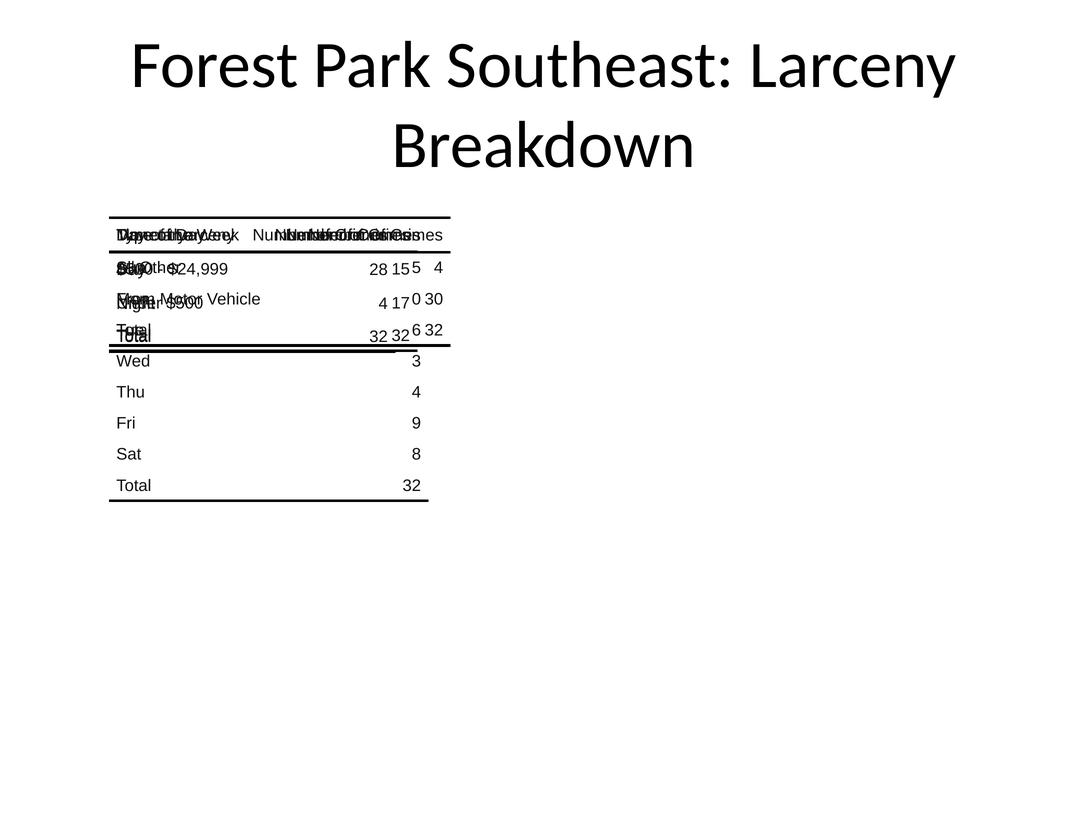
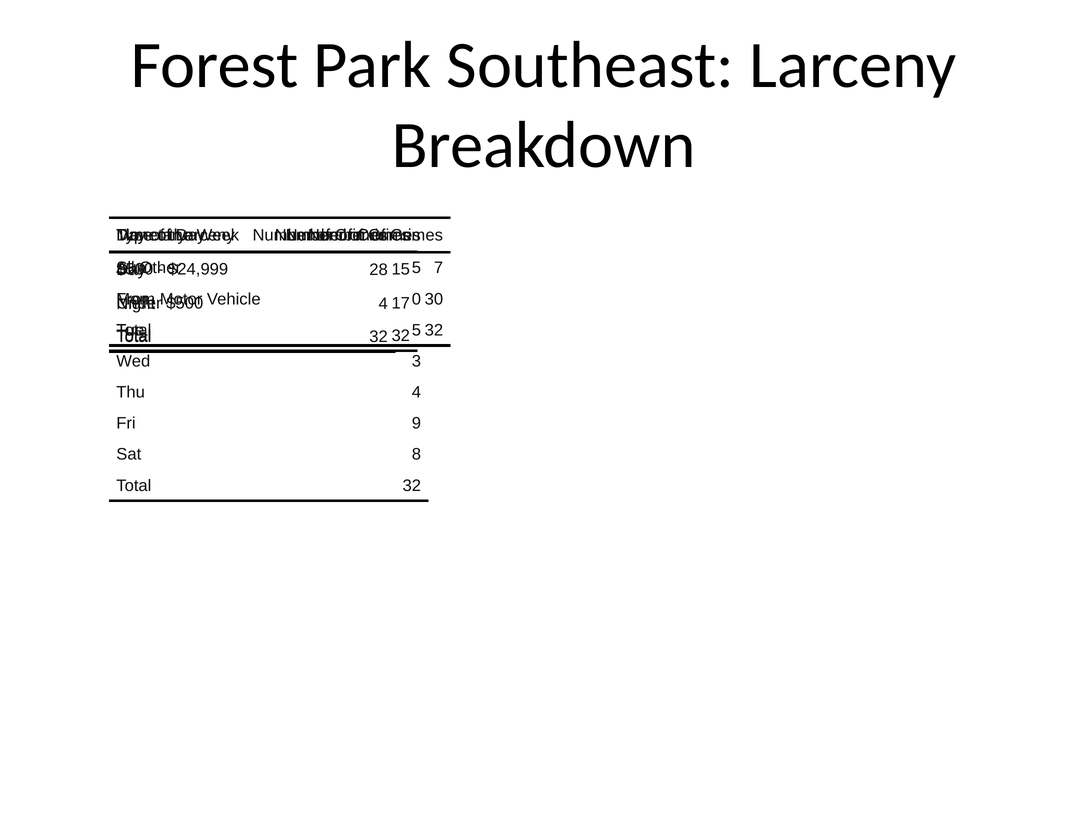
4 at (439, 268): 4 -> 7
6 at (416, 330): 6 -> 5
